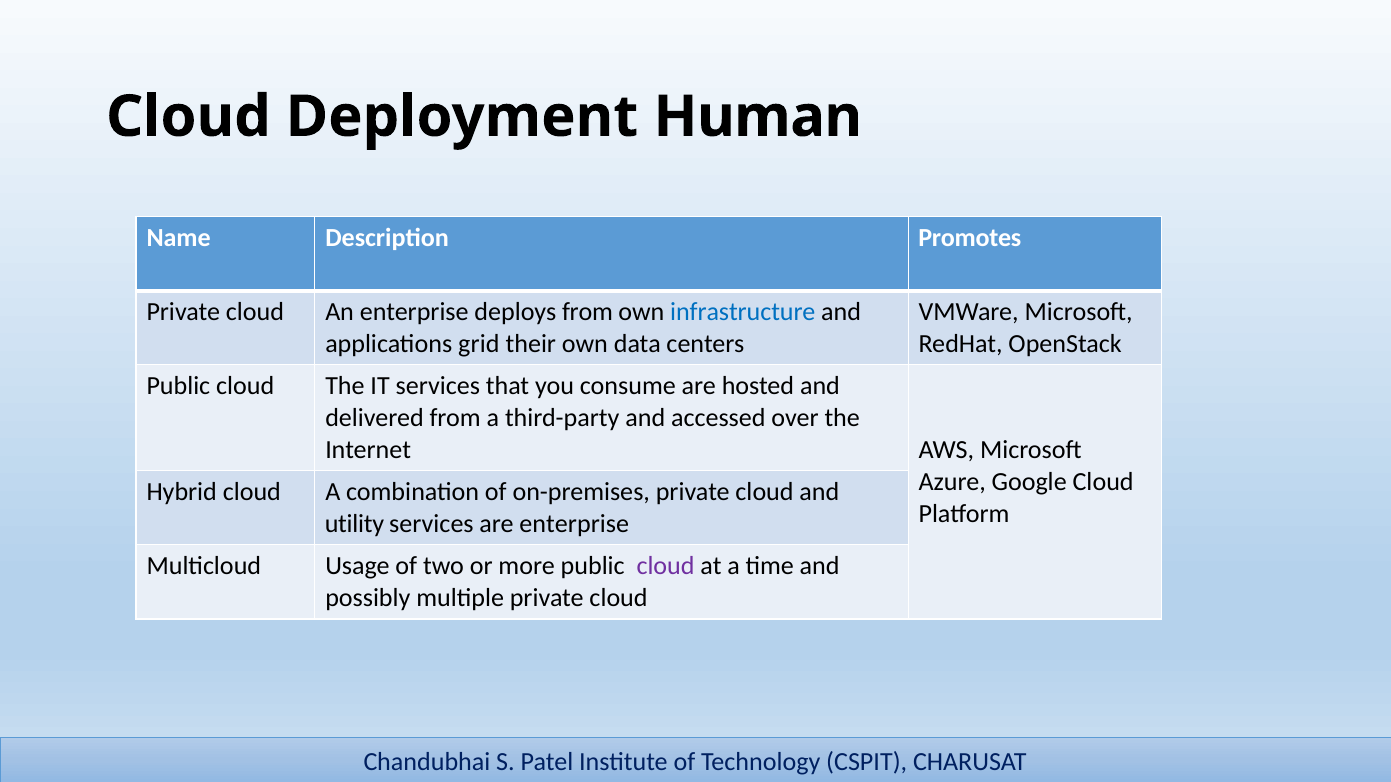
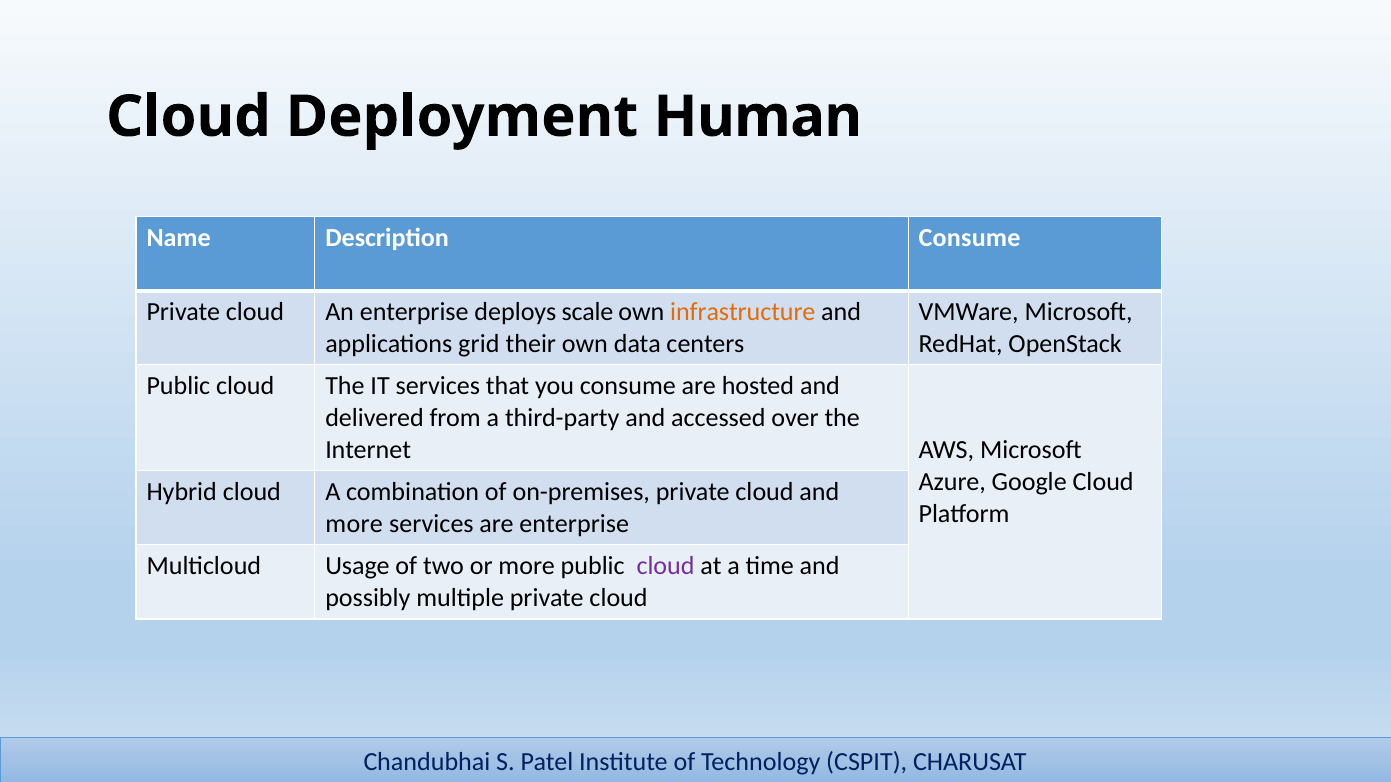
Description Promotes: Promotes -> Consume
deploys from: from -> scale
infrastructure colour: blue -> orange
utility at (354, 524): utility -> more
